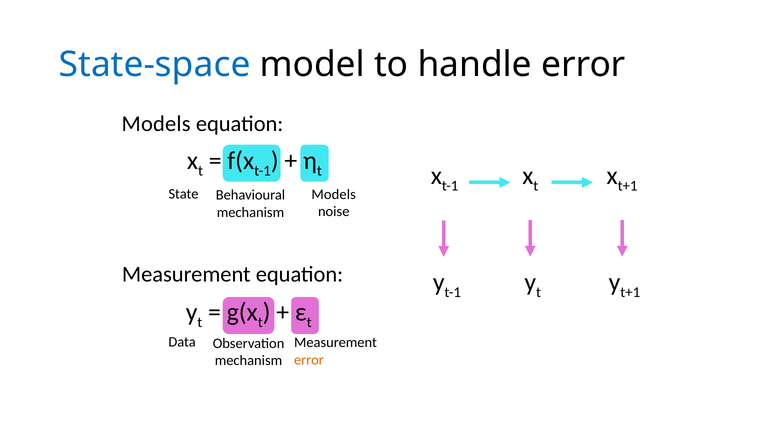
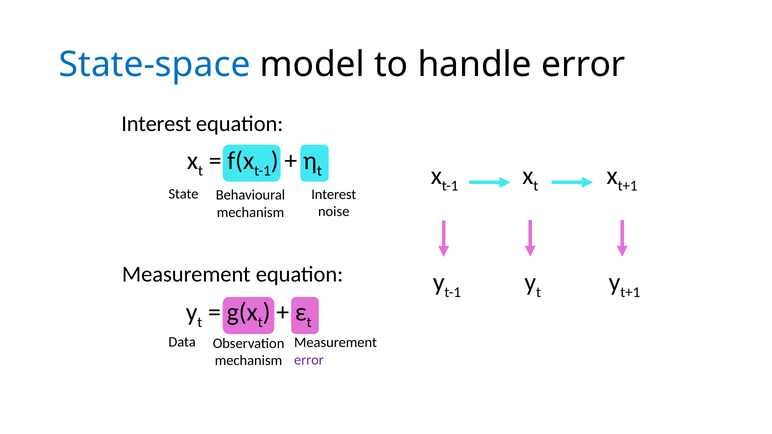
Models at (156, 124): Models -> Interest
Models at (334, 194): Models -> Interest
error at (309, 360) colour: orange -> purple
